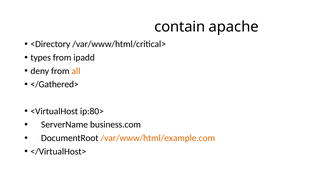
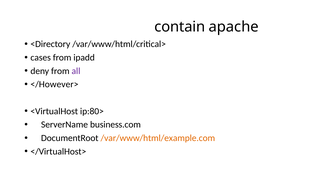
types: types -> cases
all colour: orange -> purple
</Gathered>: </Gathered> -> </However>
